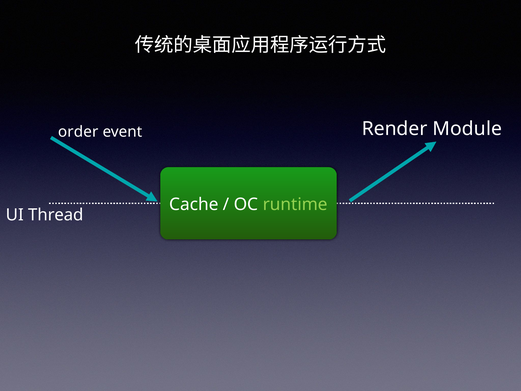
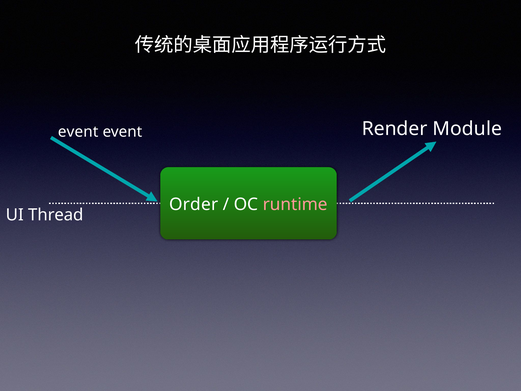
order at (78, 132): order -> event
Cache: Cache -> Order
runtime colour: light green -> pink
